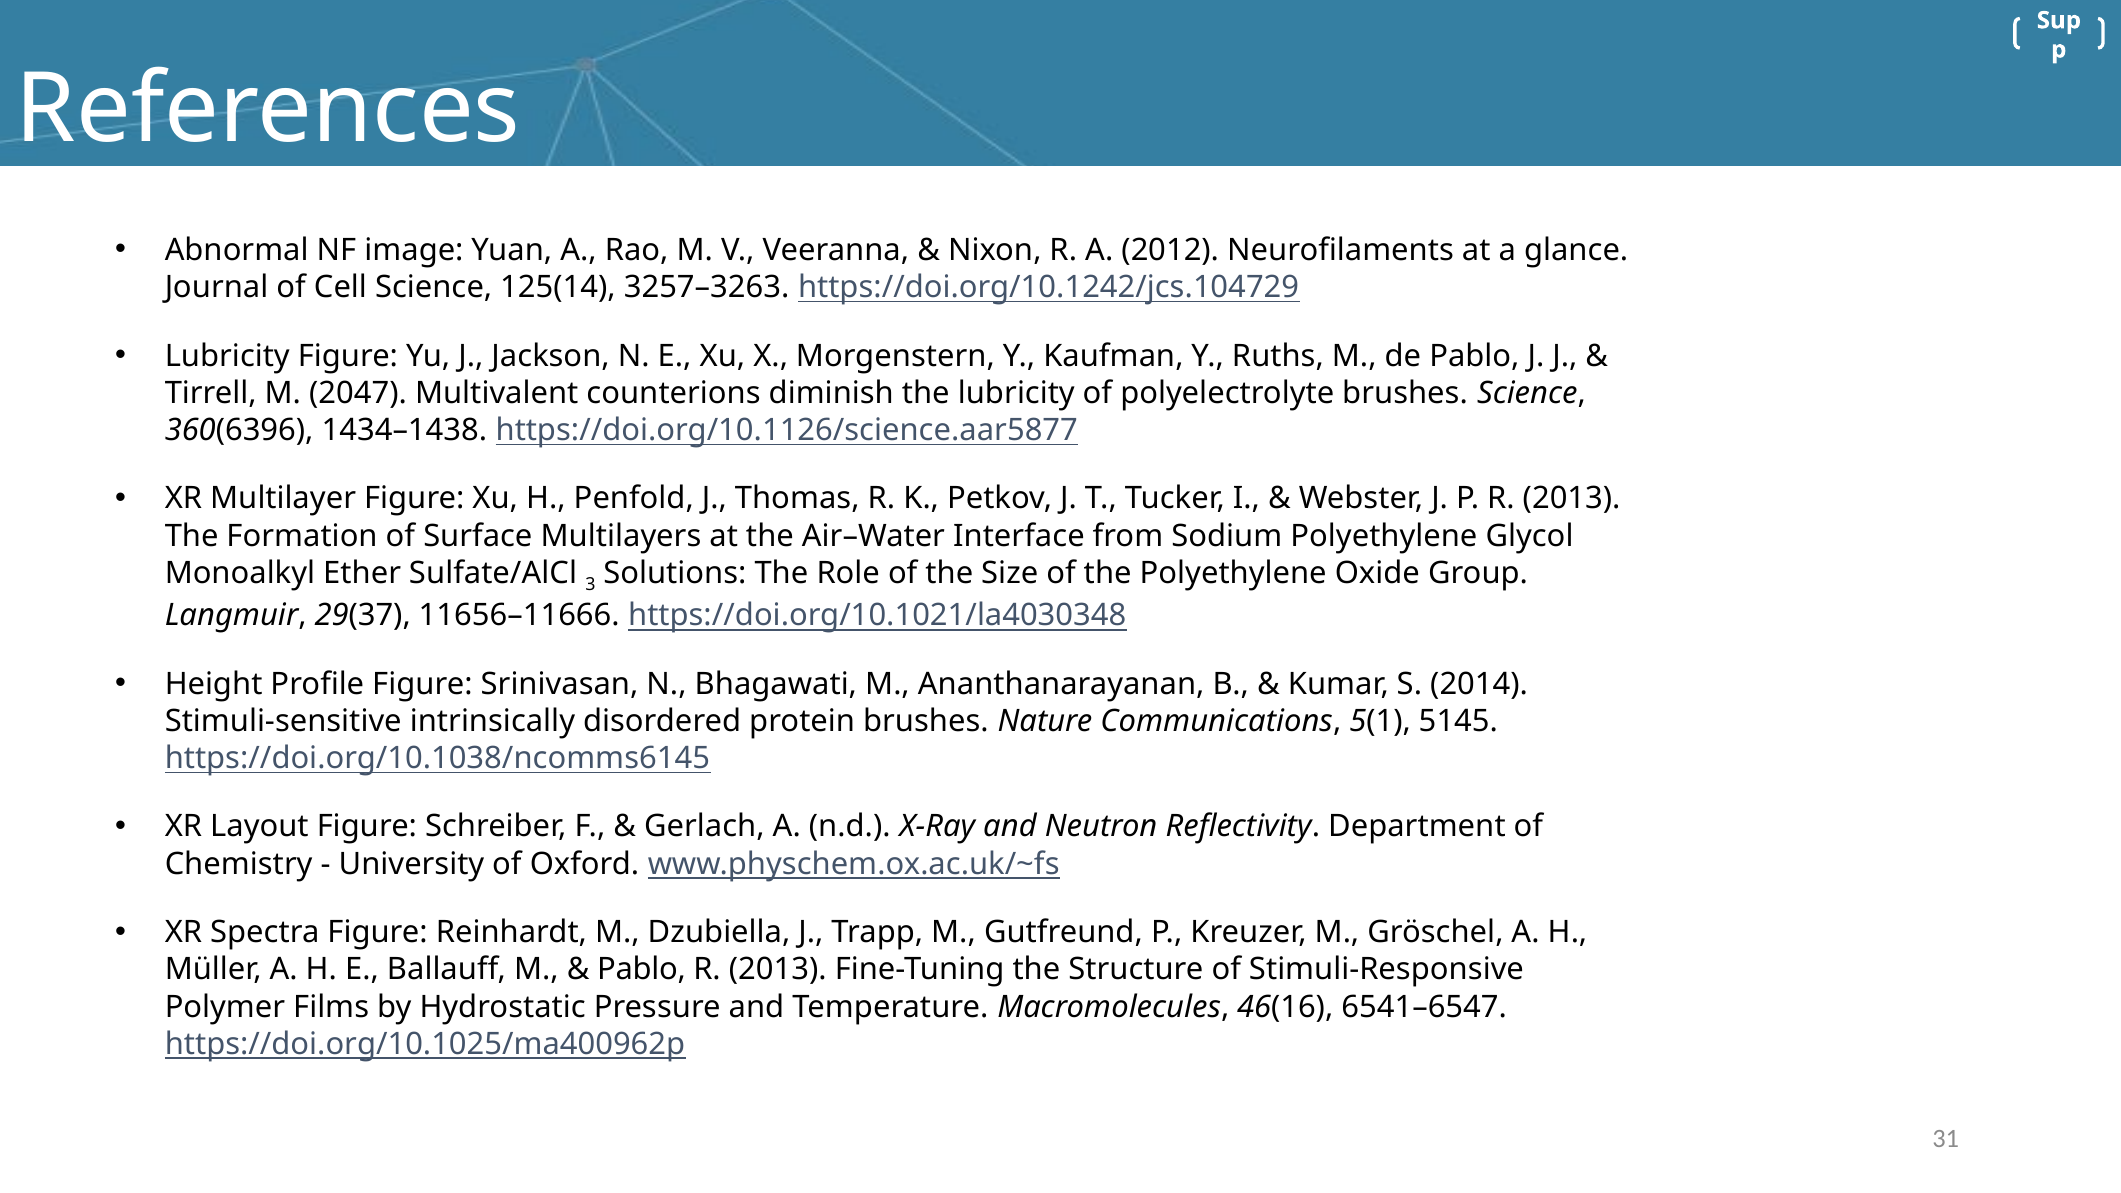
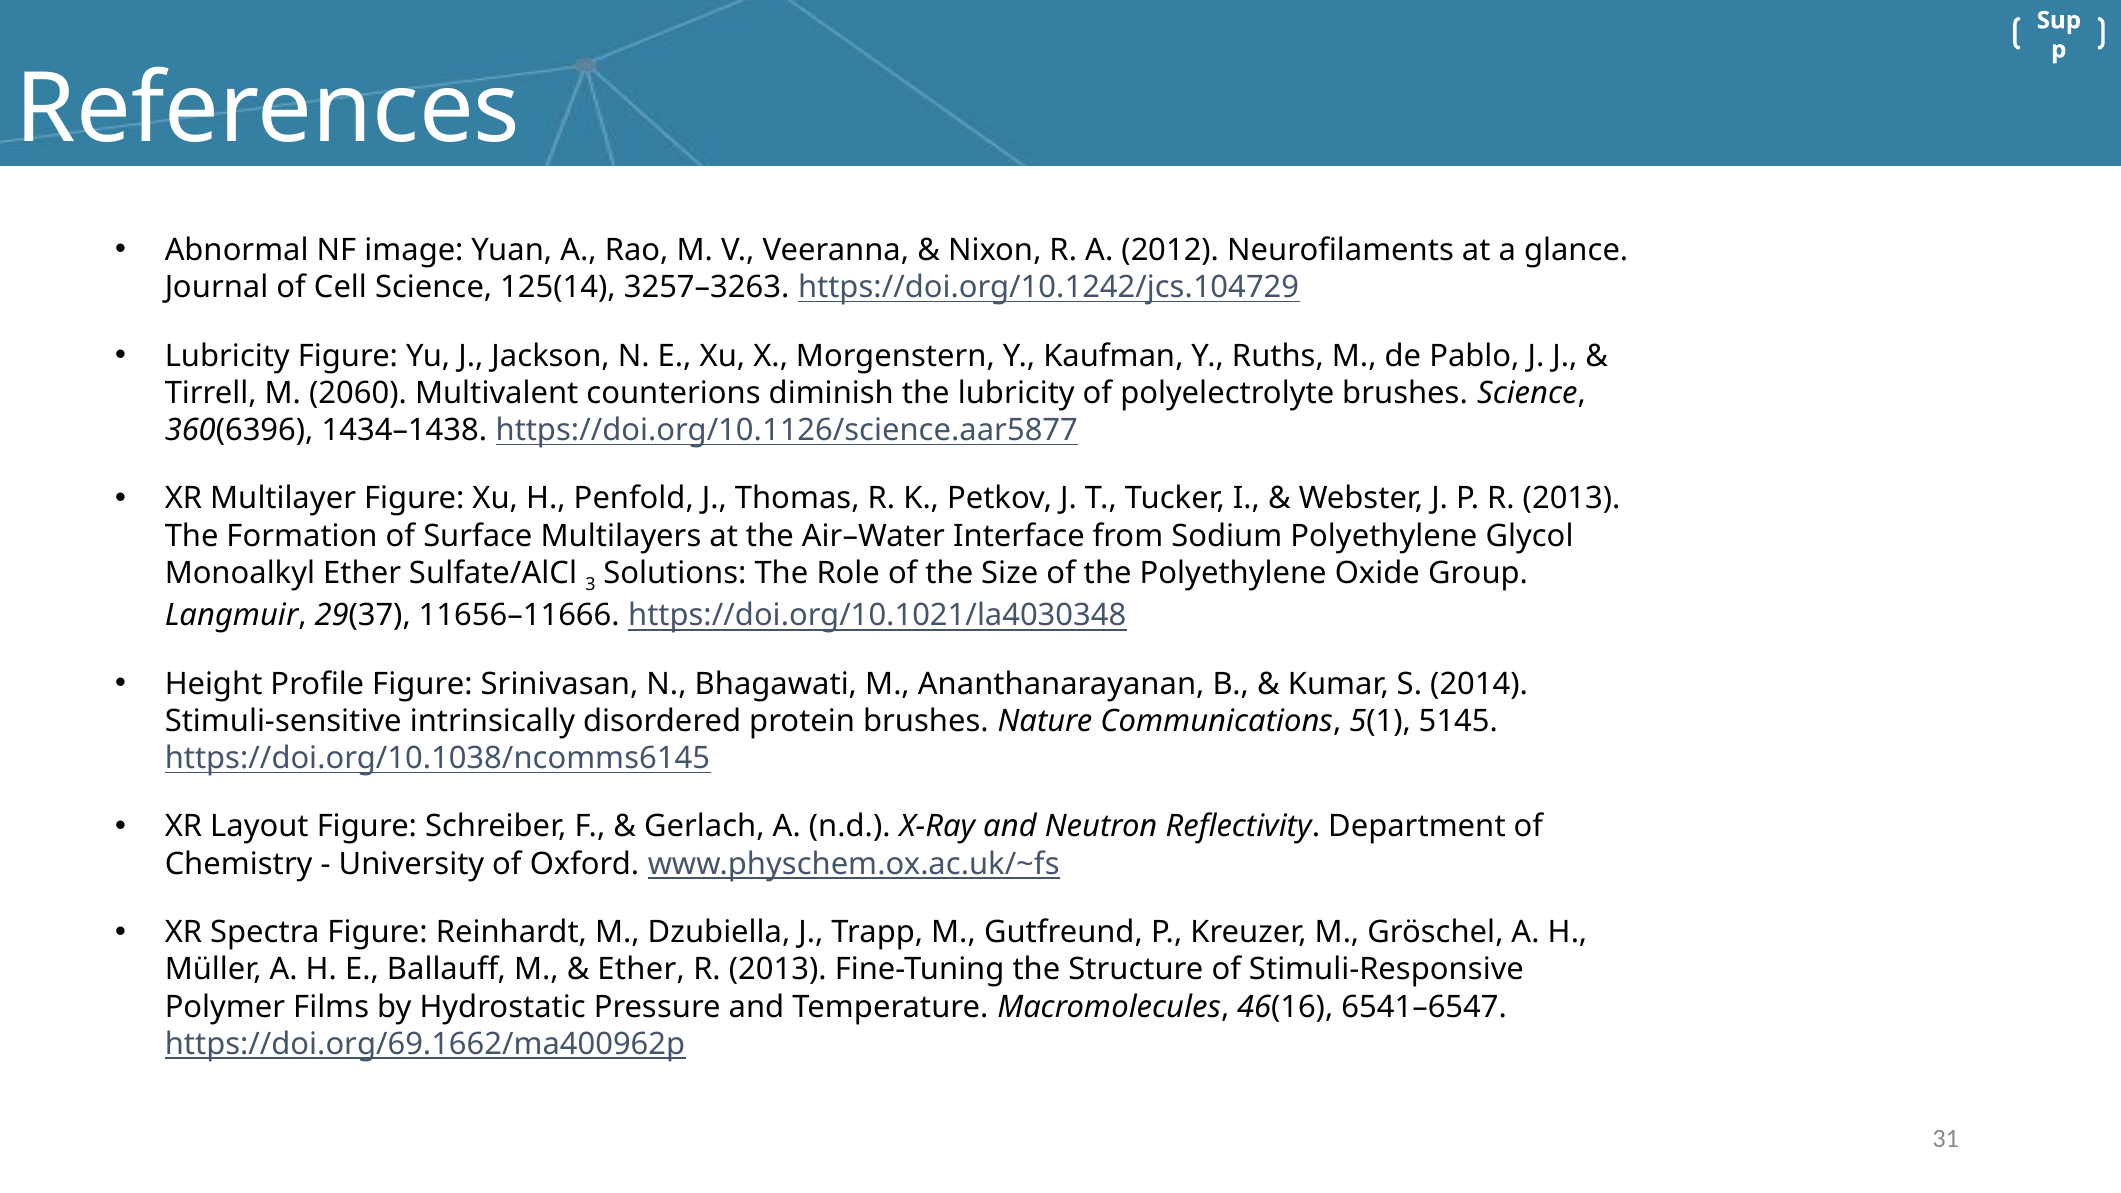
2047: 2047 -> 2060
Pablo at (642, 970): Pablo -> Ether
https://doi.org/10.1025/ma400962p: https://doi.org/10.1025/ma400962p -> https://doi.org/69.1662/ma400962p
